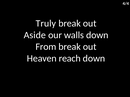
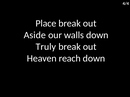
Truly: Truly -> Place
From: From -> Truly
